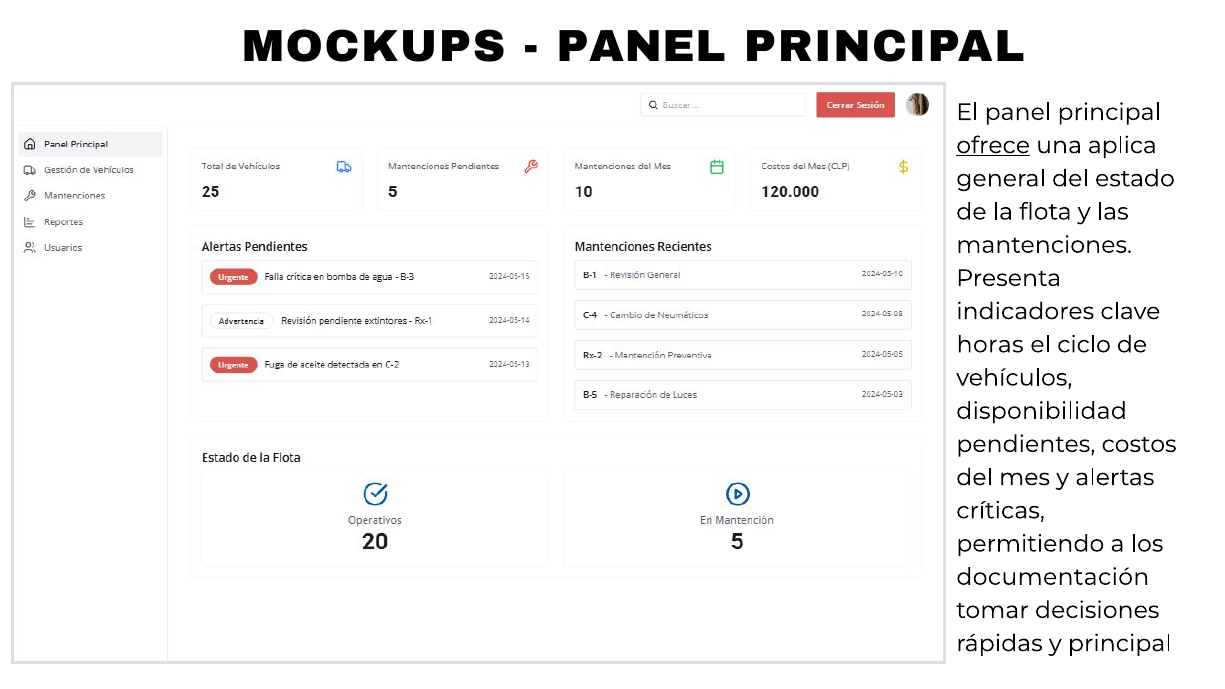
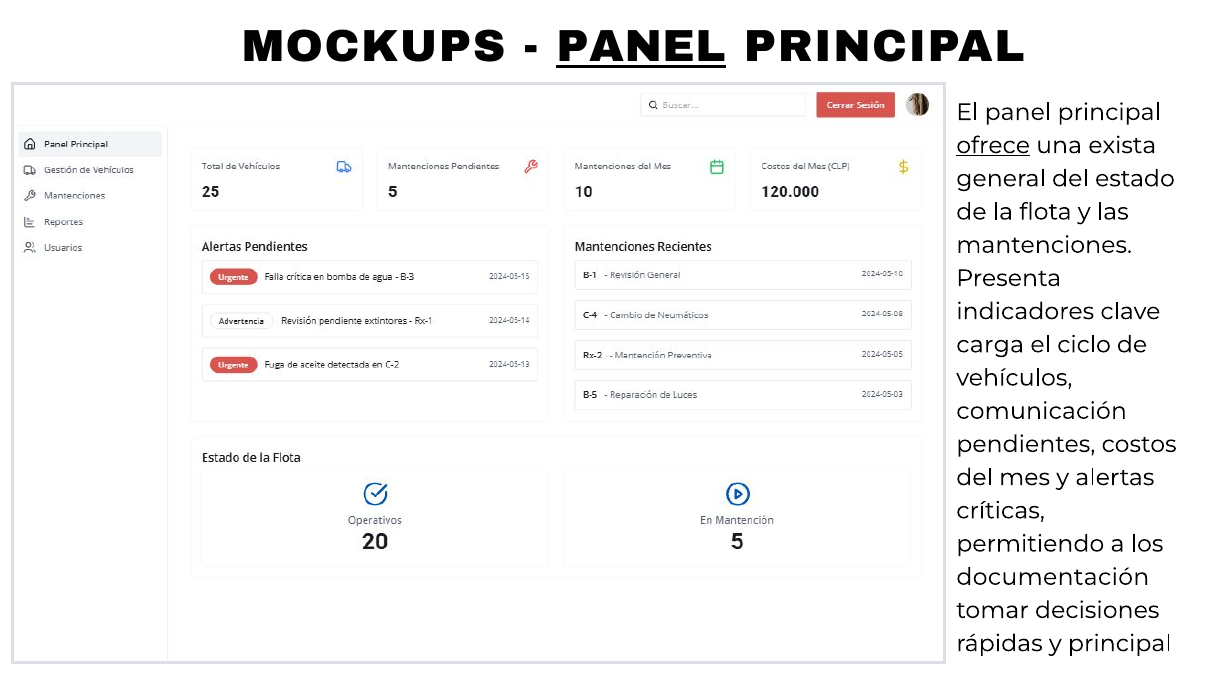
PANEL at (641, 47) underline: none -> present
aplica: aplica -> exista
horas: horas -> carga
disponibilidad: disponibilidad -> comunicación
